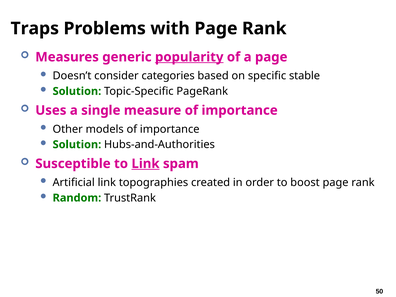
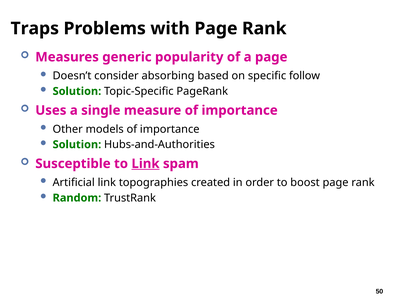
popularity underline: present -> none
categories: categories -> absorbing
stable: stable -> follow
